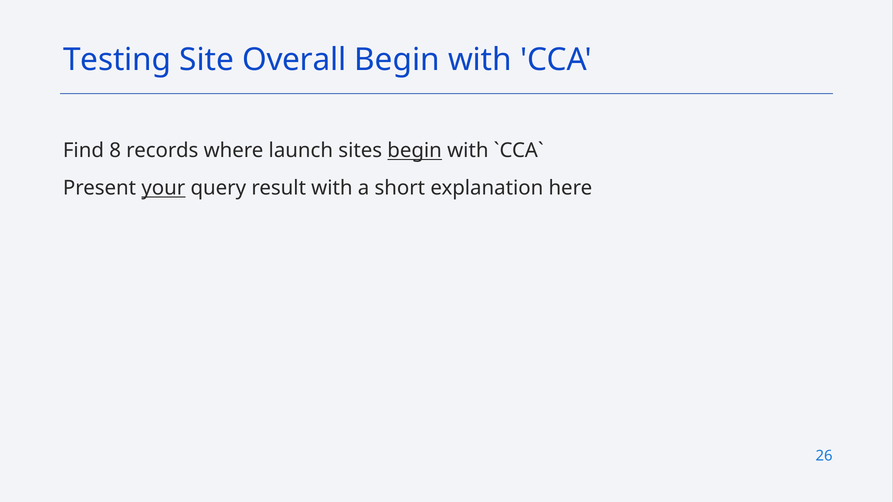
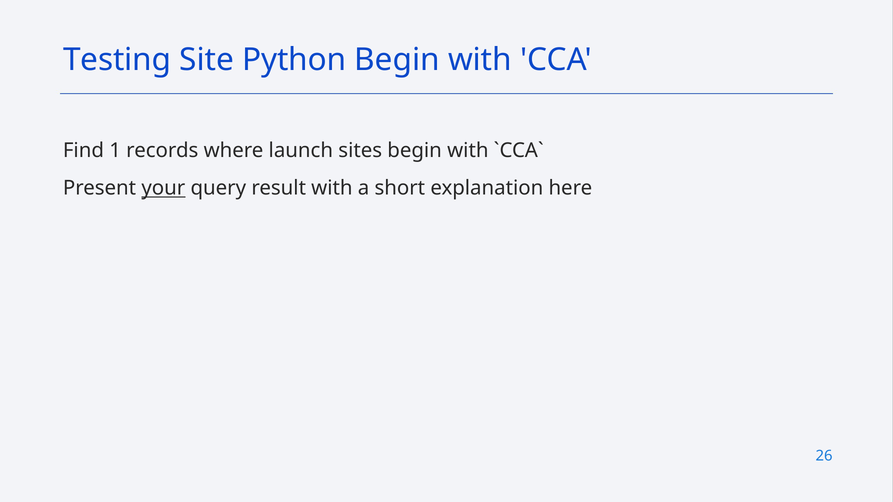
Overall: Overall -> Python
8: 8 -> 1
begin at (415, 151) underline: present -> none
